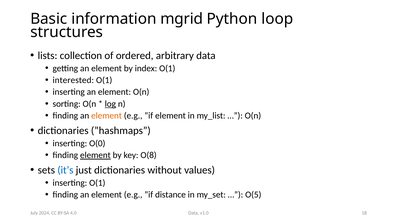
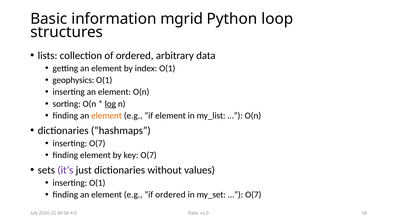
interested: interested -> geophysics
inserting O(0: O(0 -> O(7
element at (95, 155) underline: present -> none
key O(8: O(8 -> O(7
it’s colour: blue -> purple
”if distance: distance -> ordered
O(5 at (253, 195): O(5 -> O(7
